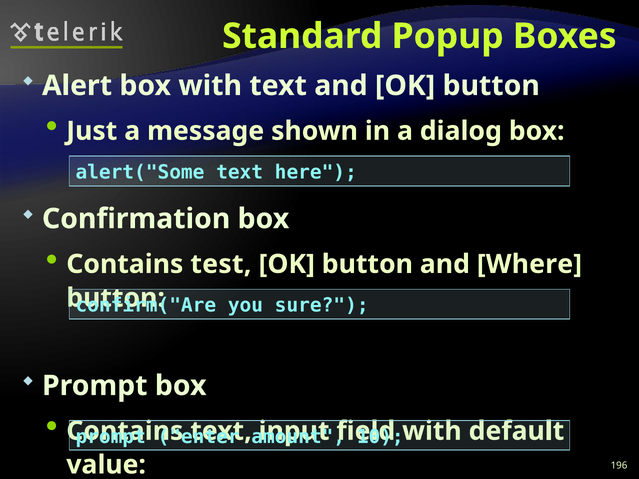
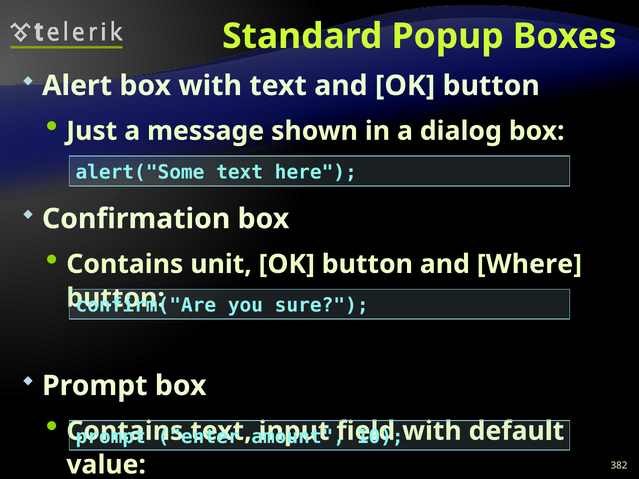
test: test -> unit
196: 196 -> 382
